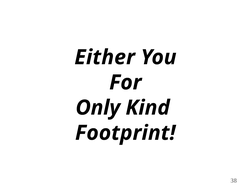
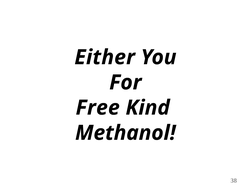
Only: Only -> Free
Footprint: Footprint -> Methanol
